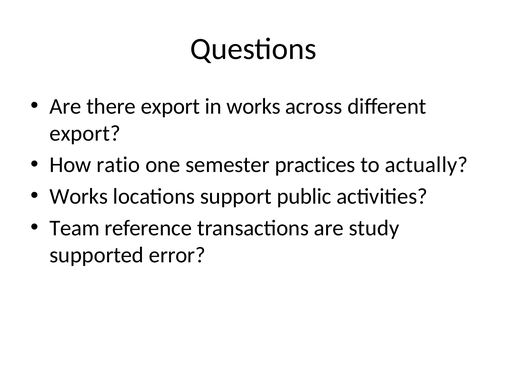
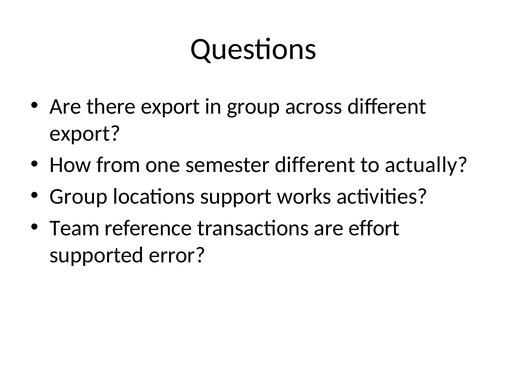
in works: works -> group
ratio: ratio -> from
semester practices: practices -> different
Works at (79, 197): Works -> Group
public: public -> works
study: study -> effort
